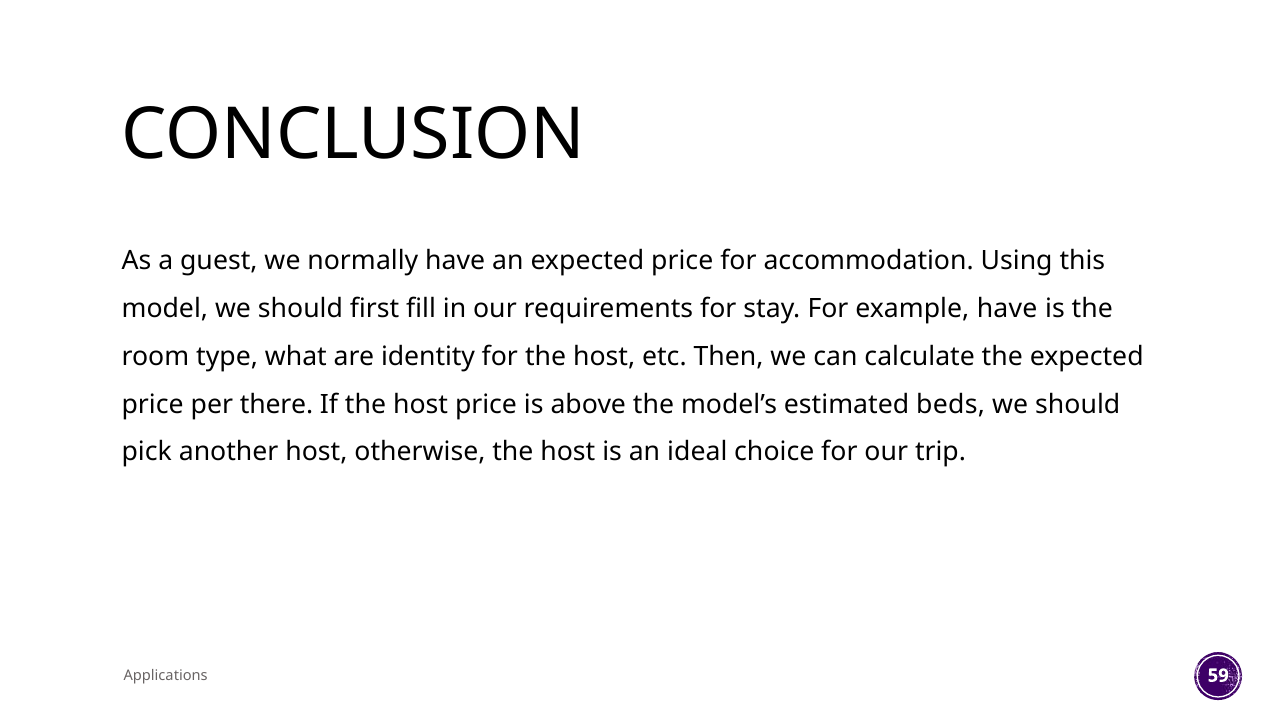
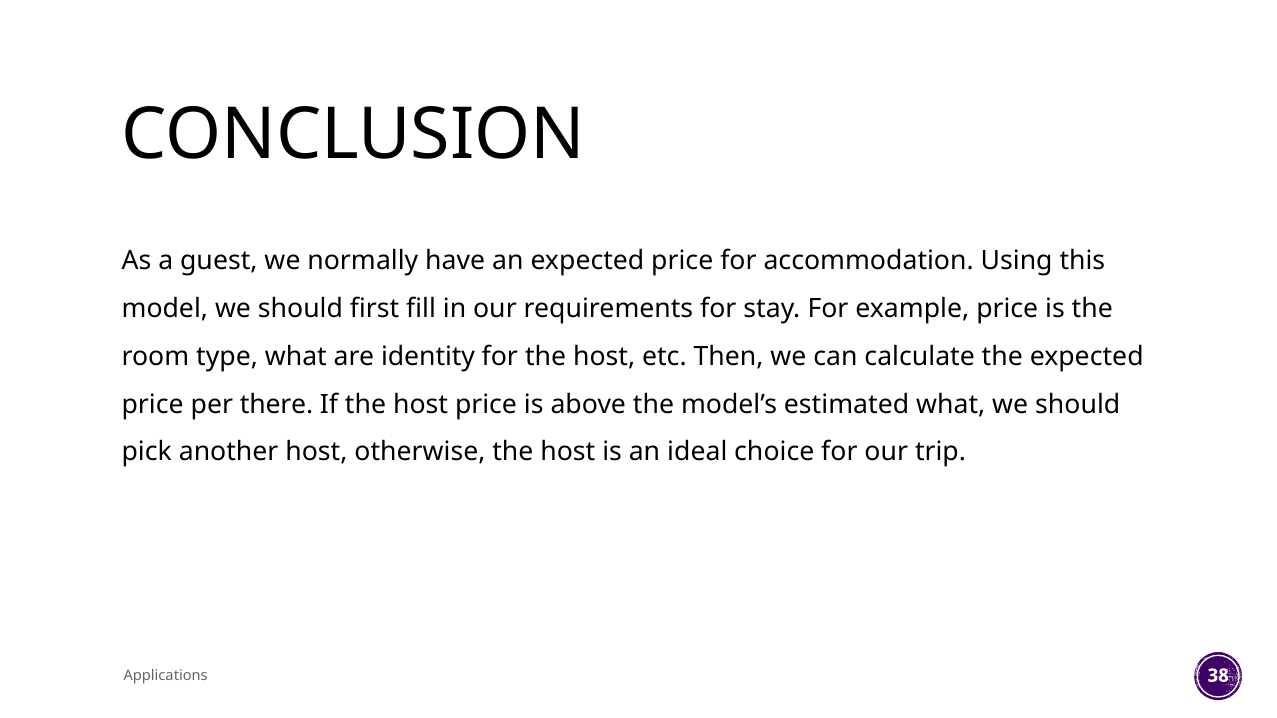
example have: have -> price
estimated beds: beds -> what
59: 59 -> 38
